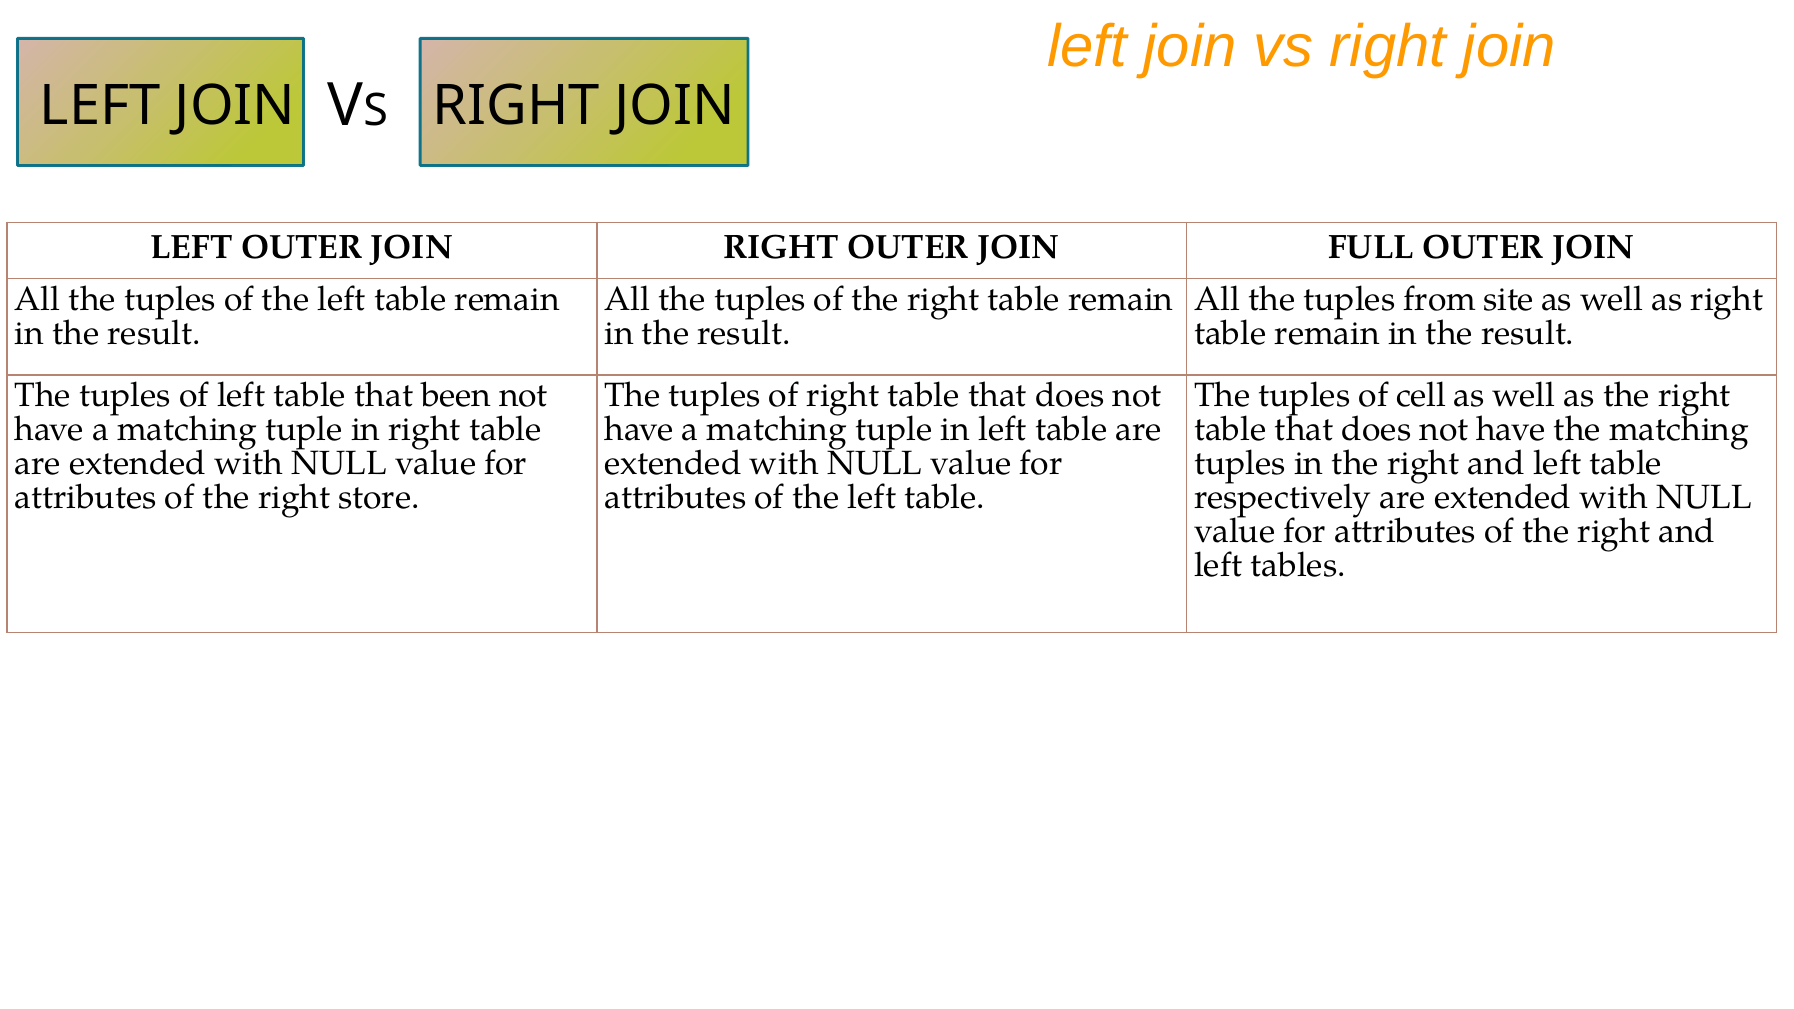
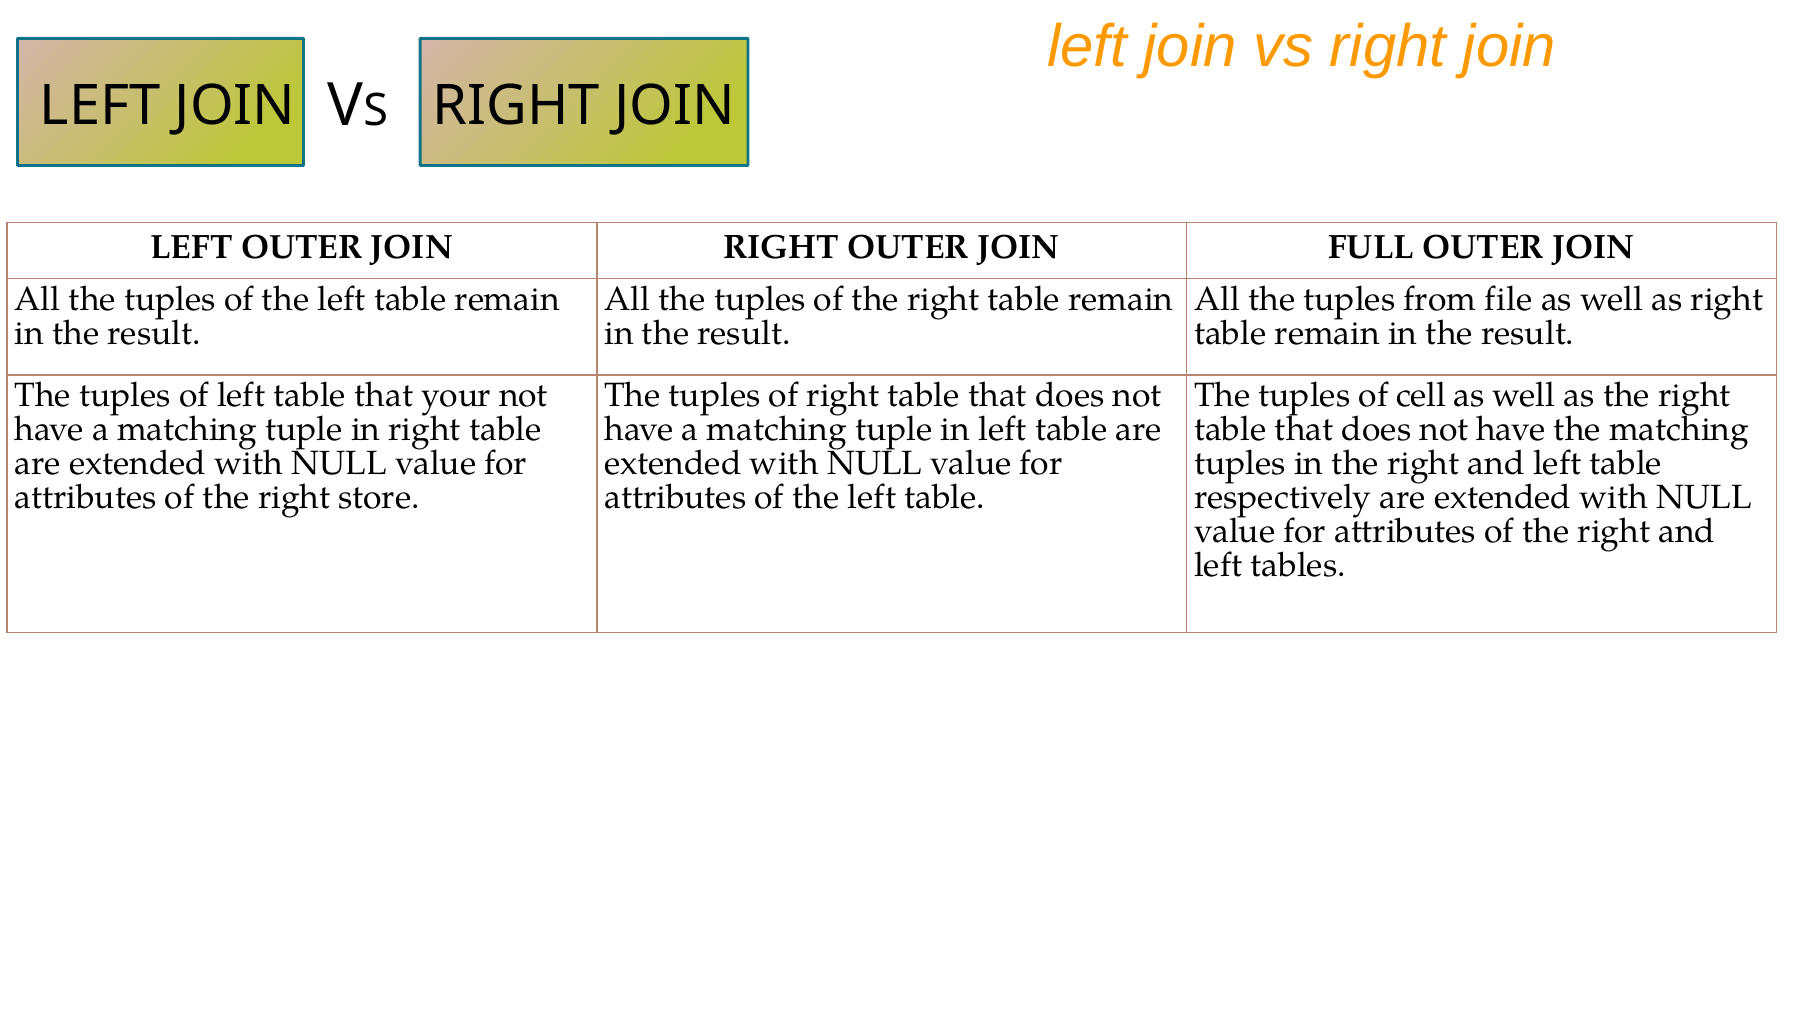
site: site -> file
been: been -> your
